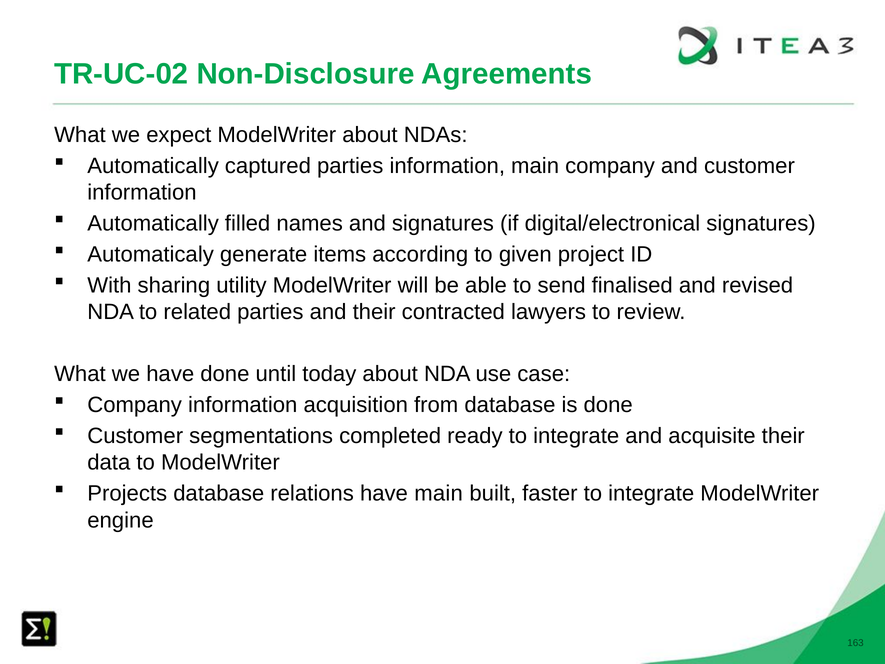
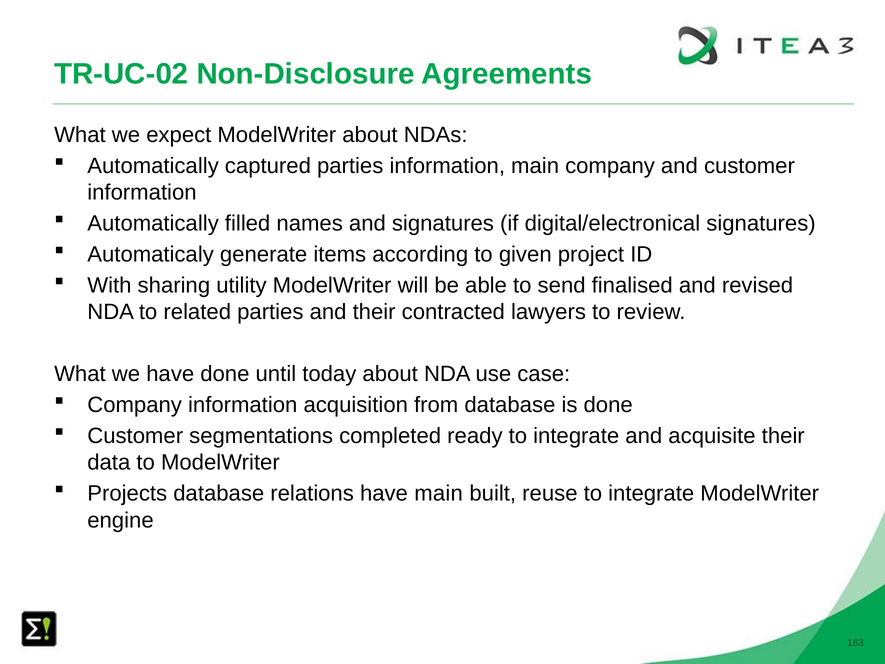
faster: faster -> reuse
